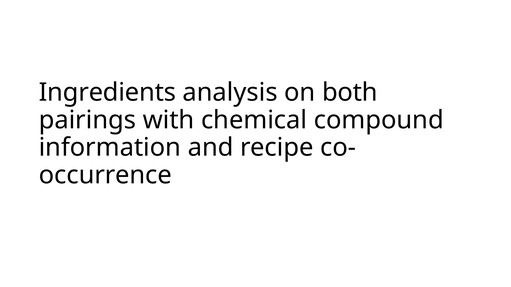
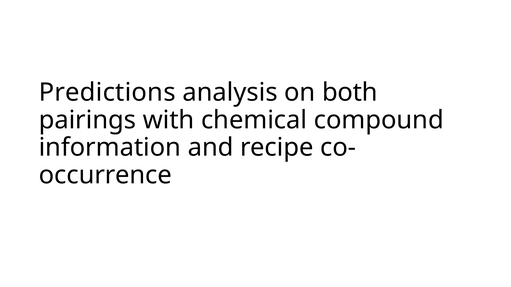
Ingredients: Ingredients -> Predictions
